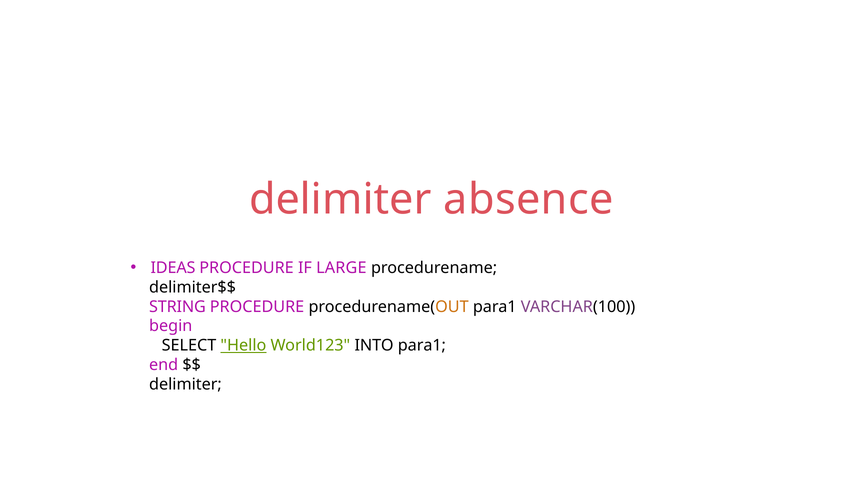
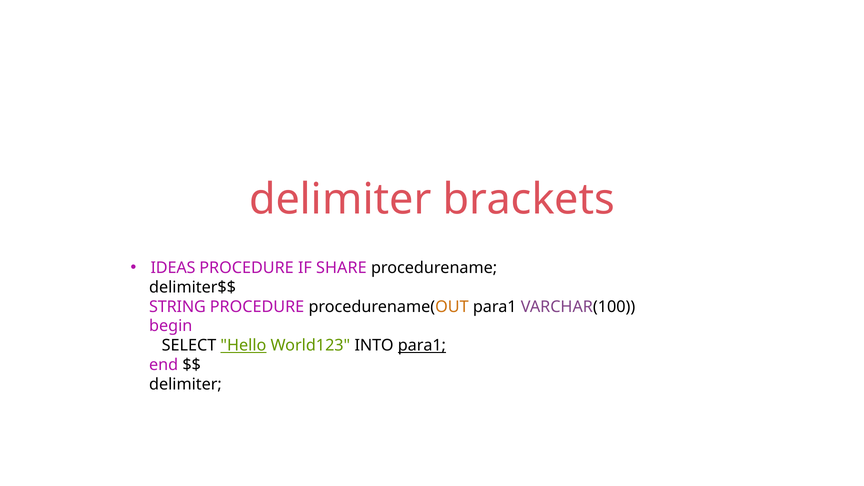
absence: absence -> brackets
LARGE: LARGE -> SHARE
para1 at (422, 346) underline: none -> present
